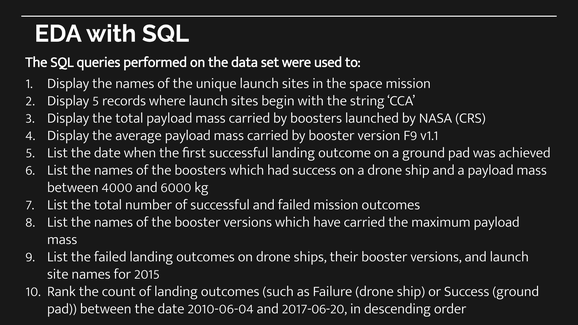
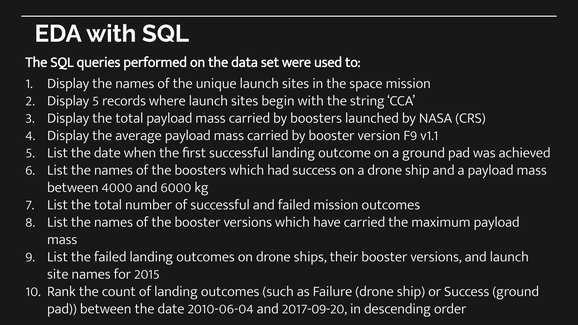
2017-06-20: 2017-06-20 -> 2017-09-20
